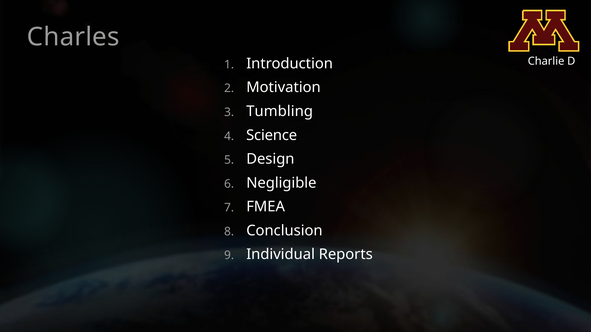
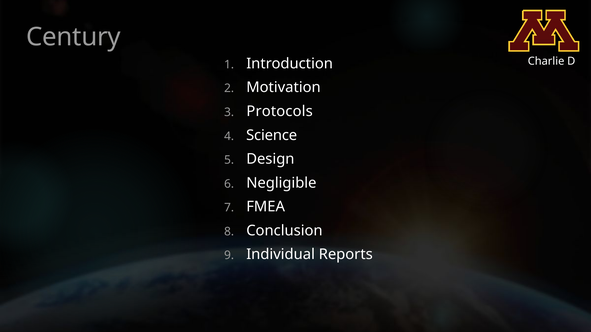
Charles: Charles -> Century
Tumbling: Tumbling -> Protocols
